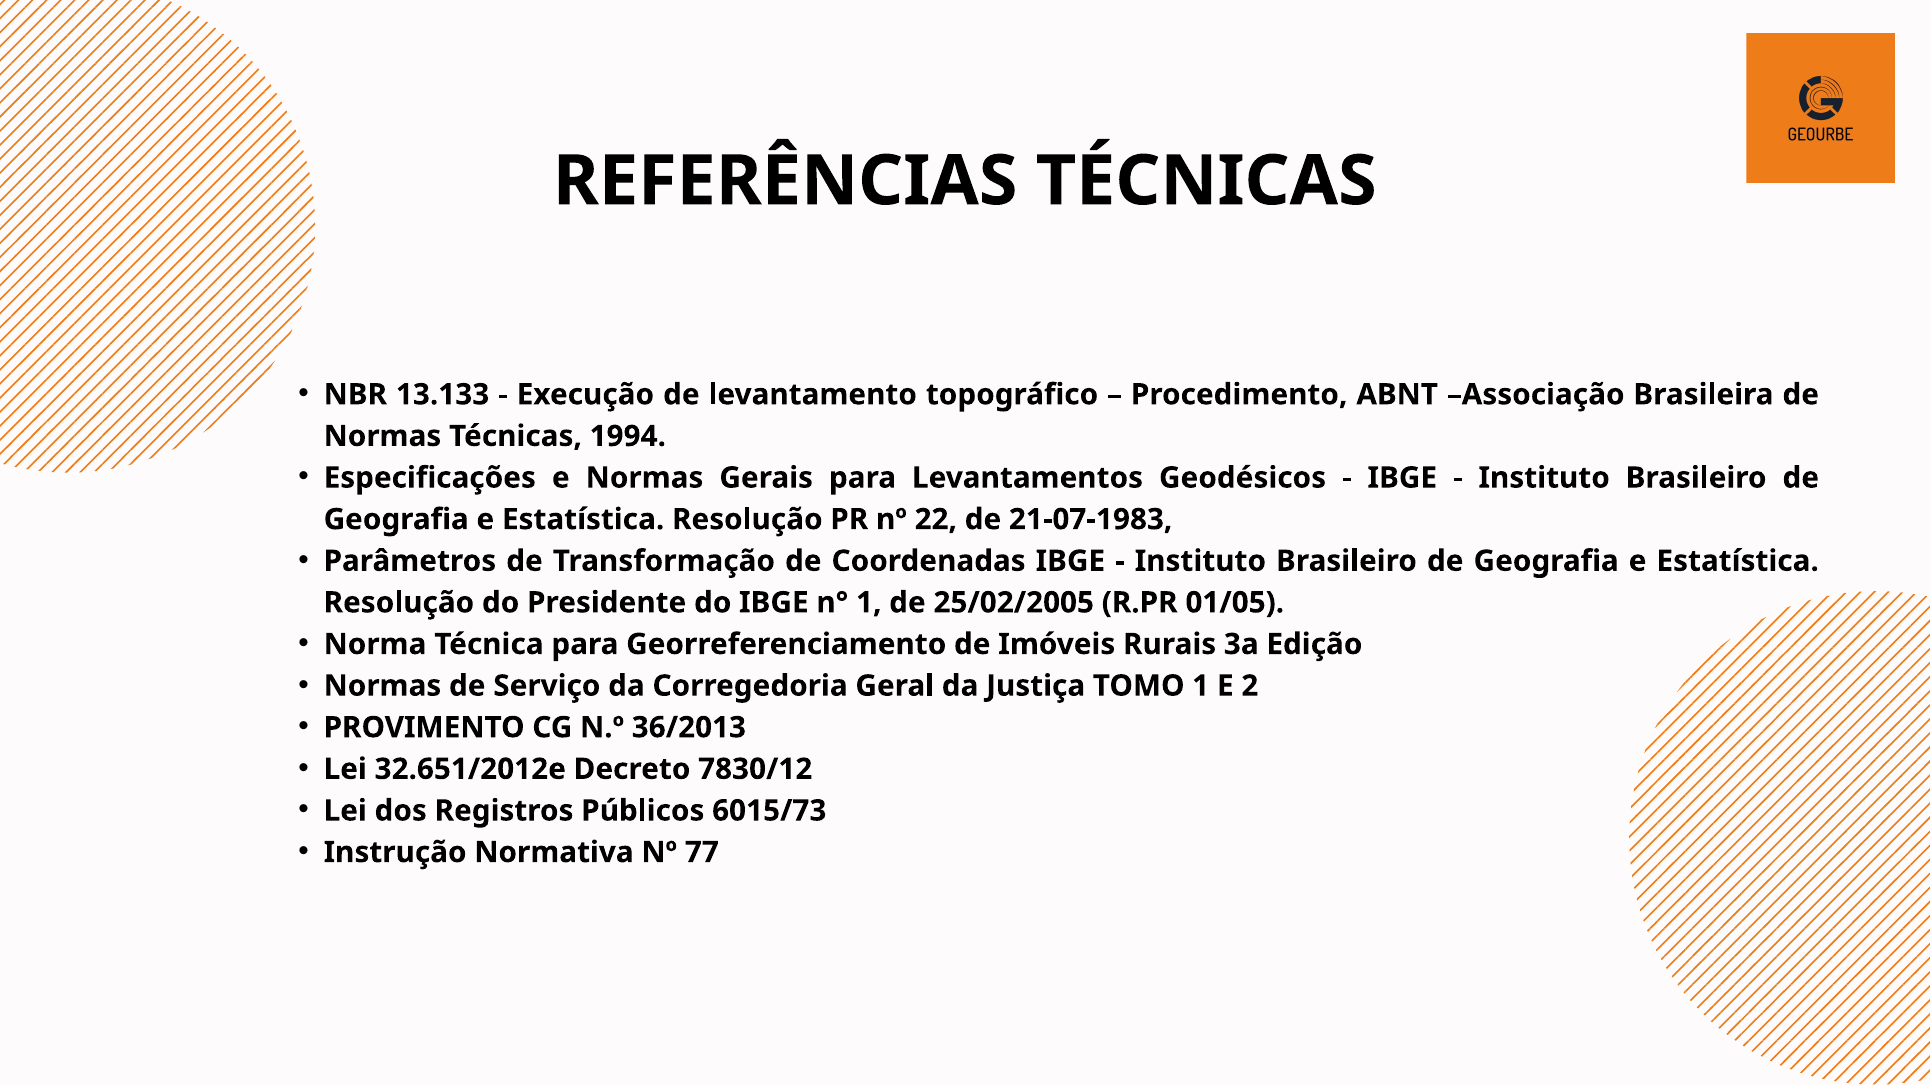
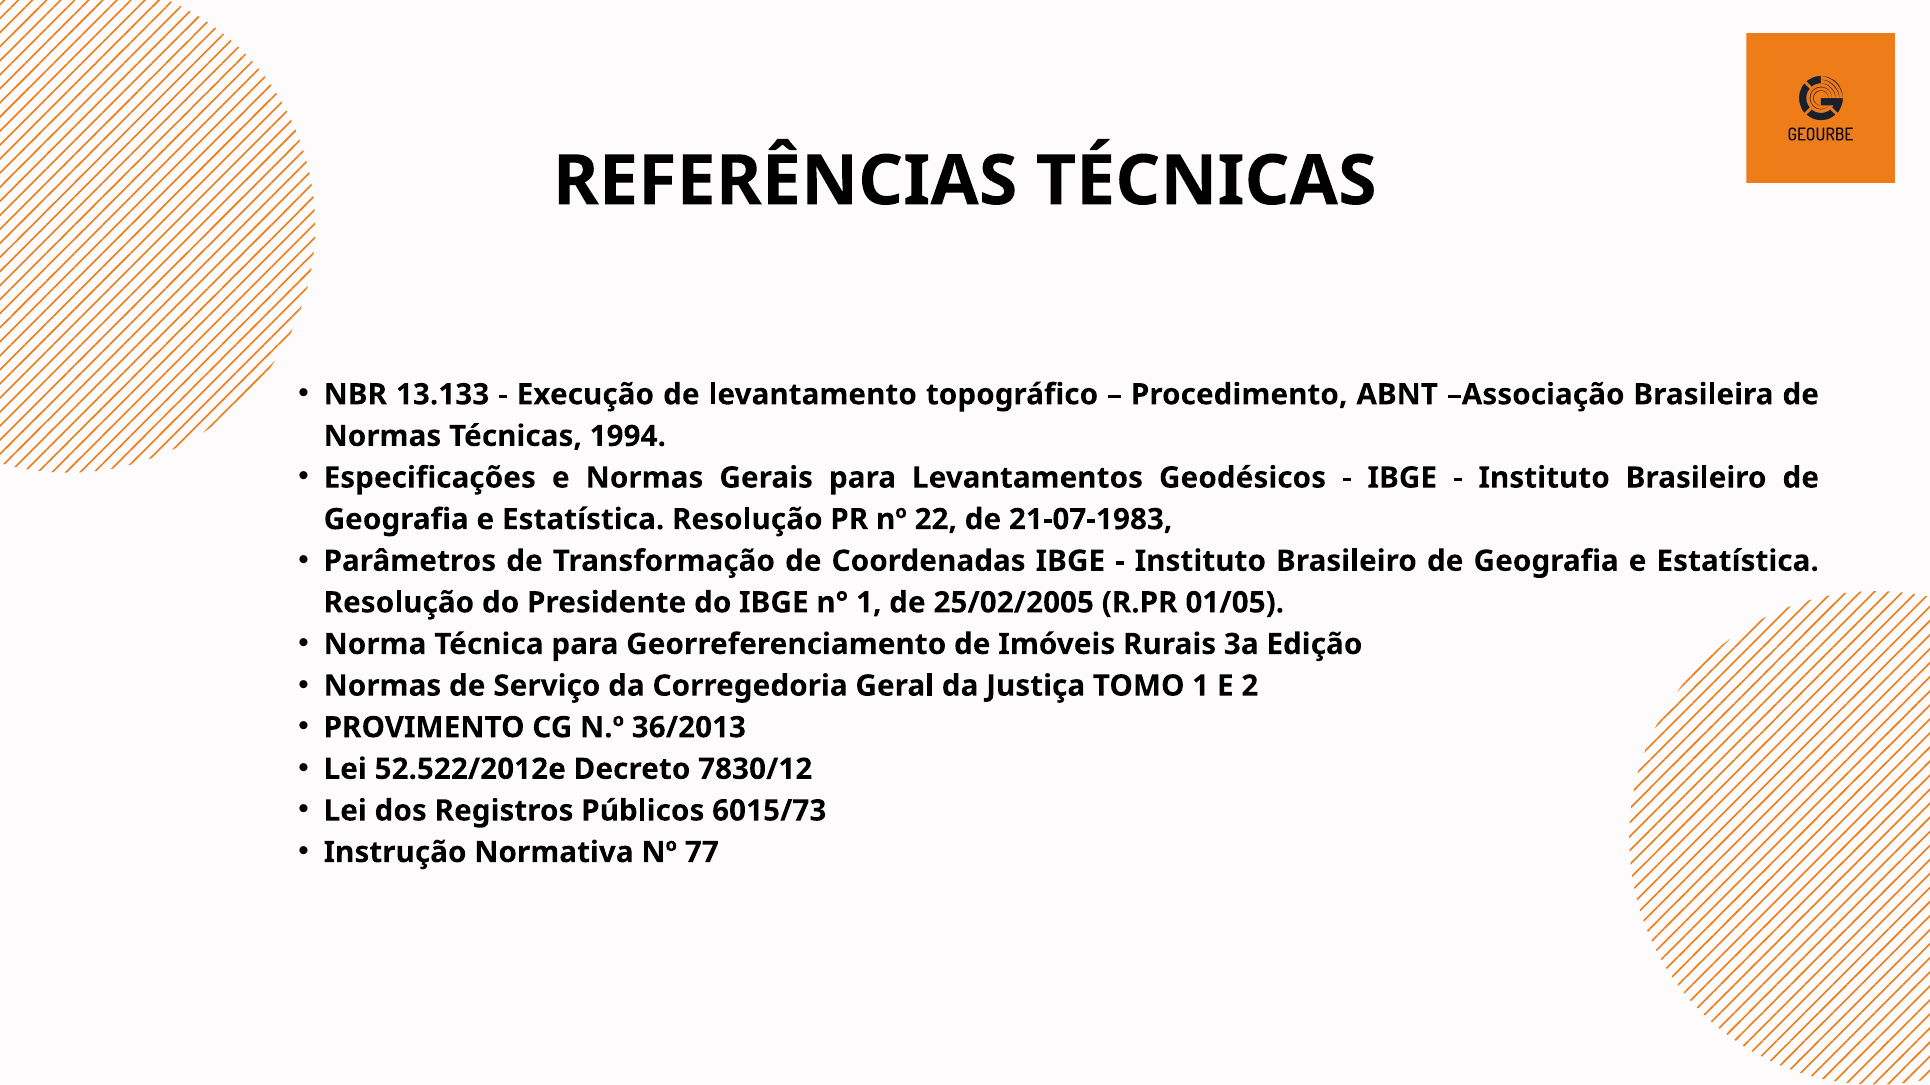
32.651/2012e: 32.651/2012e -> 52.522/2012e
